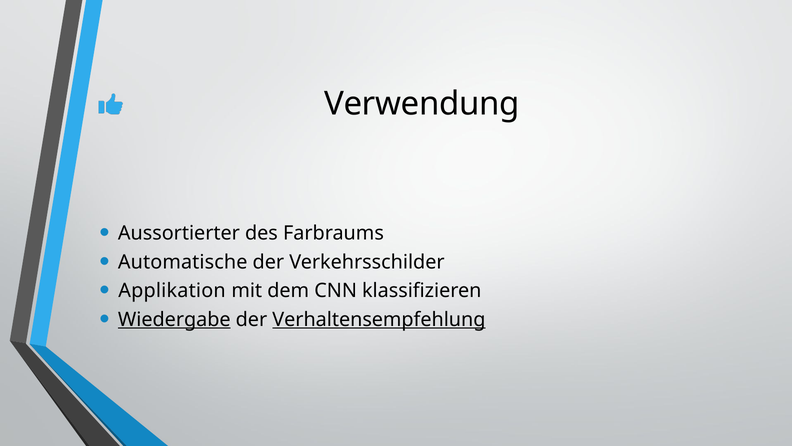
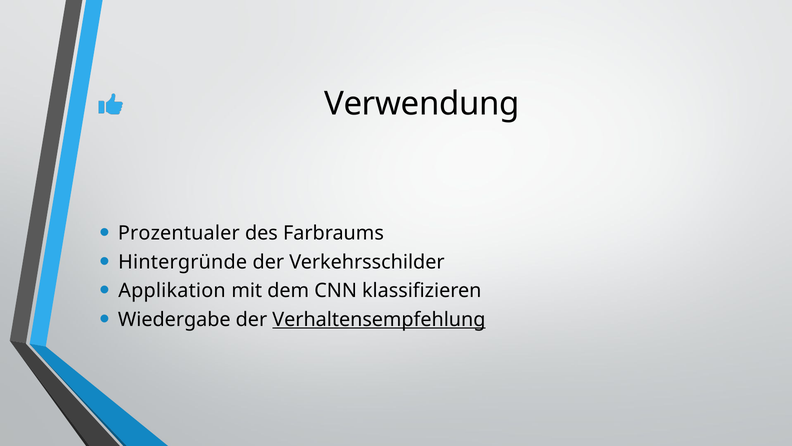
Aussortierter: Aussortierter -> Prozentualer
Automatische: Automatische -> Hintergründe
Wiedergabe underline: present -> none
